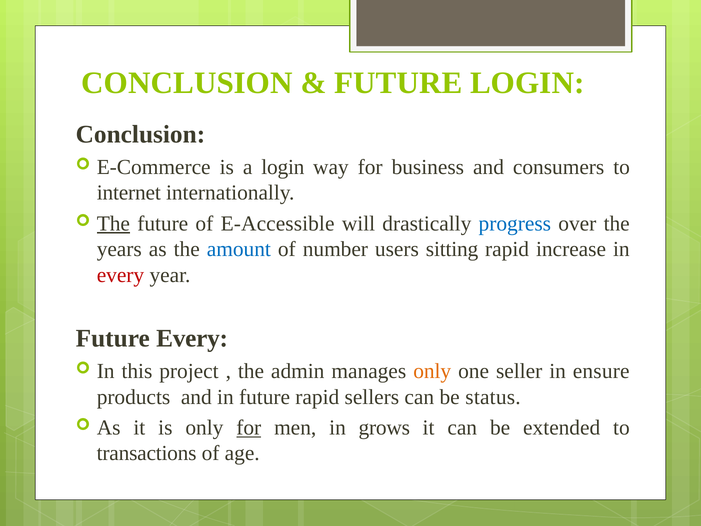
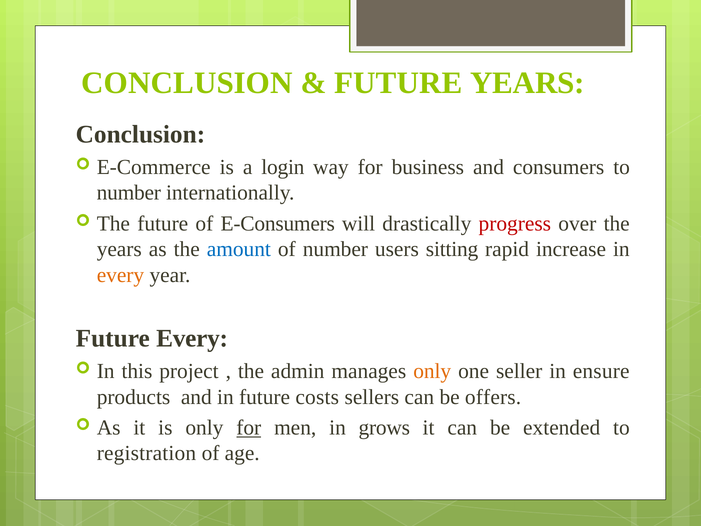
FUTURE LOGIN: LOGIN -> YEARS
internet at (129, 193): internet -> number
The at (113, 224) underline: present -> none
E-Accessible: E-Accessible -> E-Consumers
progress colour: blue -> red
every at (120, 275) colour: red -> orange
future rapid: rapid -> costs
status: status -> offers
transactions: transactions -> registration
